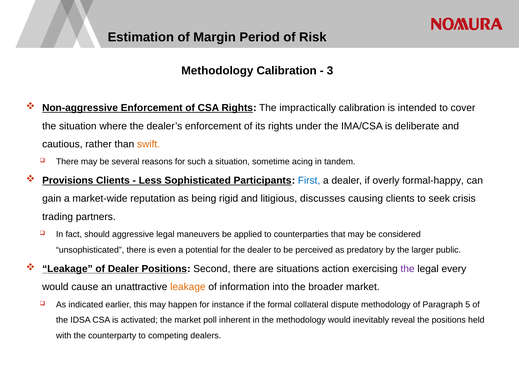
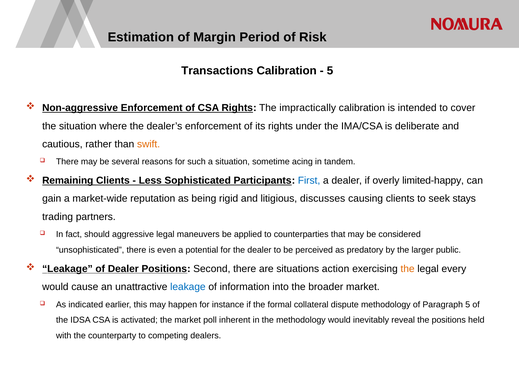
Methodology at (217, 71): Methodology -> Transactions
3 at (330, 71): 3 -> 5
Provisions: Provisions -> Remaining
formal-happy: formal-happy -> limited-happy
crisis: crisis -> stays
the at (408, 269) colour: purple -> orange
leakage at (188, 287) colour: orange -> blue
